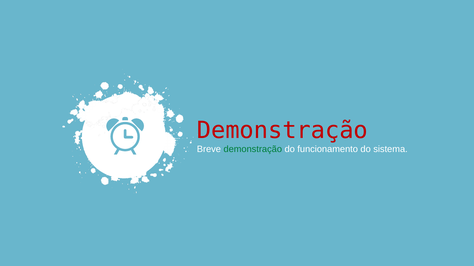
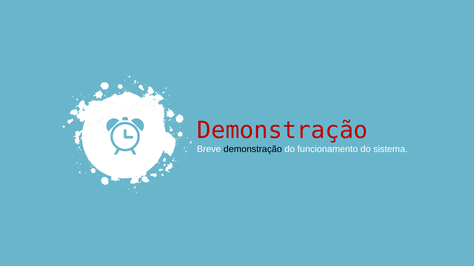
demonstração at (253, 149) colour: green -> black
